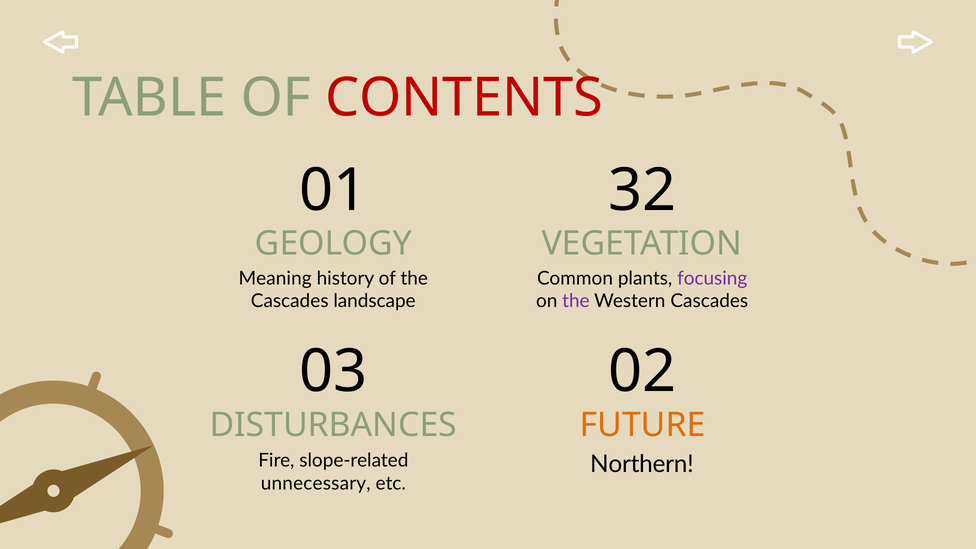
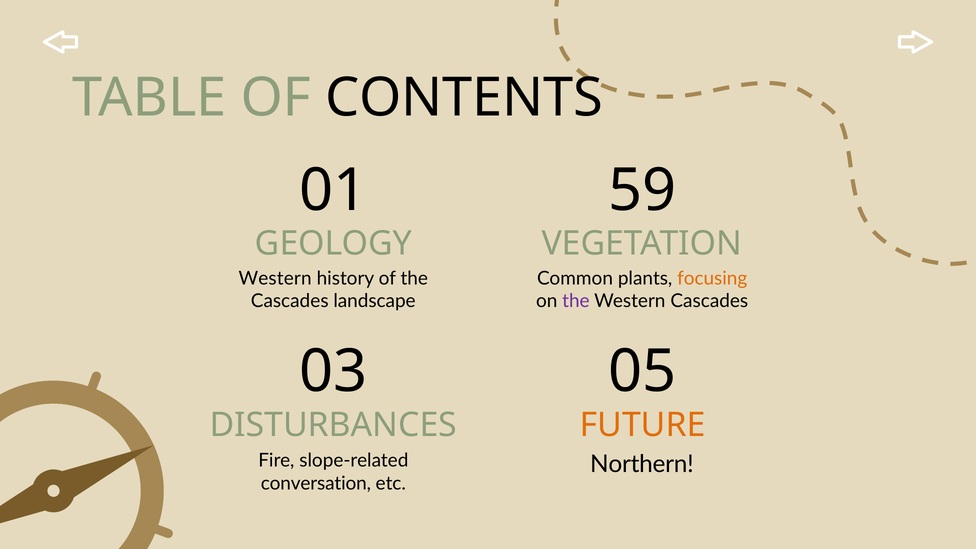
CONTENTS colour: red -> black
32: 32 -> 59
Meaning at (275, 278): Meaning -> Western
focusing colour: purple -> orange
02: 02 -> 05
unnecessary: unnecessary -> conversation
